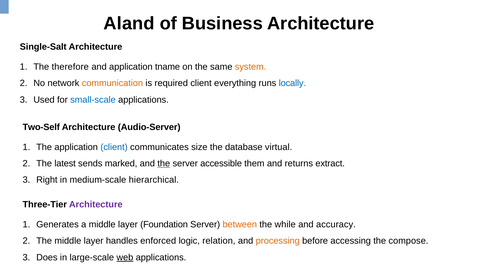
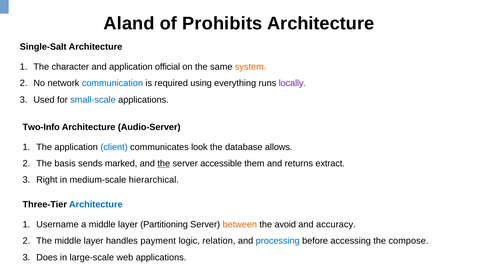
Business: Business -> Prohibits
therefore: therefore -> character
tname: tname -> official
communication colour: orange -> blue
required client: client -> using
locally colour: blue -> purple
Two-Self: Two-Self -> Two-Info
size: size -> look
virtual: virtual -> allows
latest: latest -> basis
Architecture at (96, 204) colour: purple -> blue
Generates: Generates -> Username
Foundation: Foundation -> Partitioning
while: while -> avoid
enforced: enforced -> payment
processing colour: orange -> blue
web underline: present -> none
